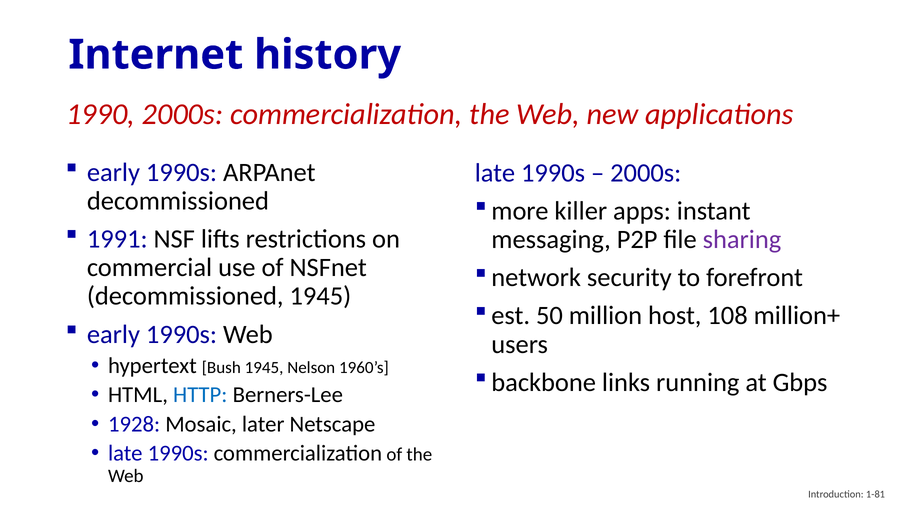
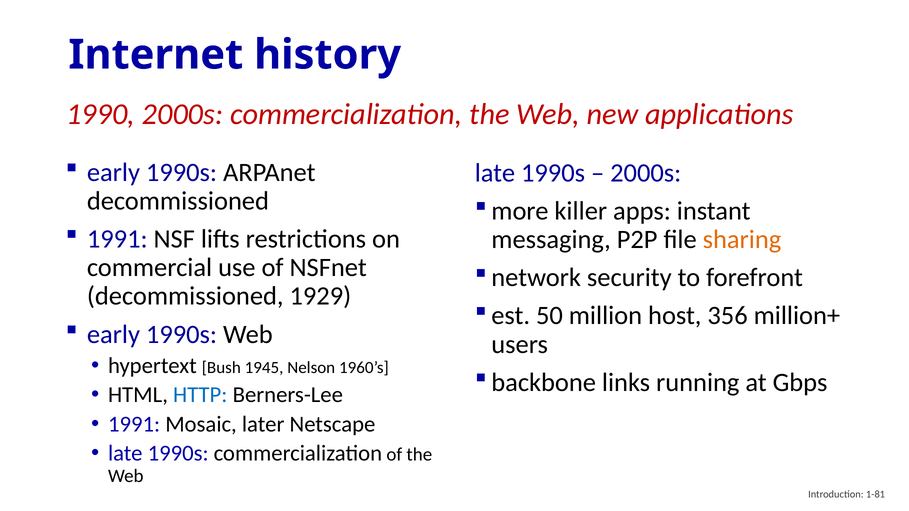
sharing colour: purple -> orange
decommissioned 1945: 1945 -> 1929
108: 108 -> 356
1928 at (134, 424): 1928 -> 1991
